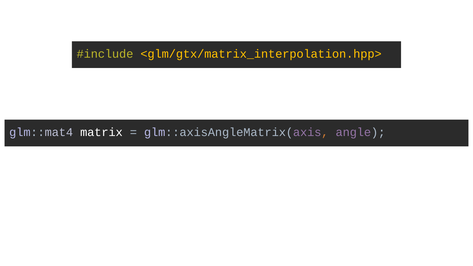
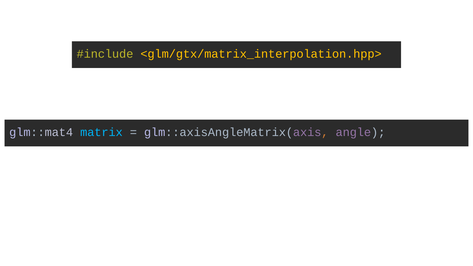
matrix colour: white -> light blue
